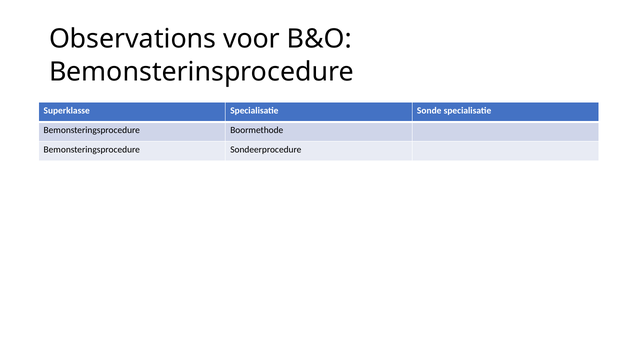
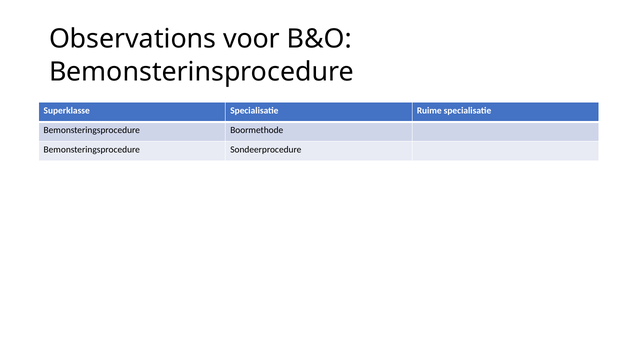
Sonde: Sonde -> Ruime
